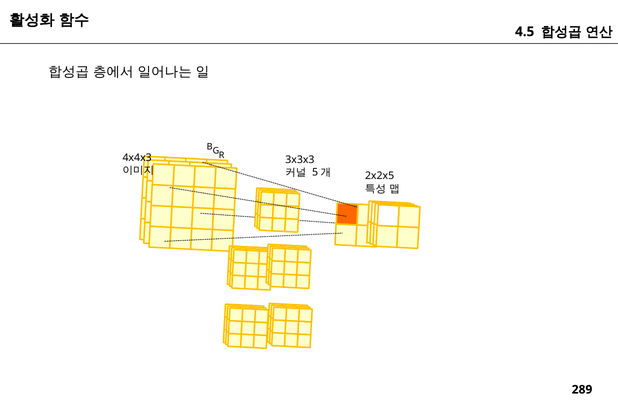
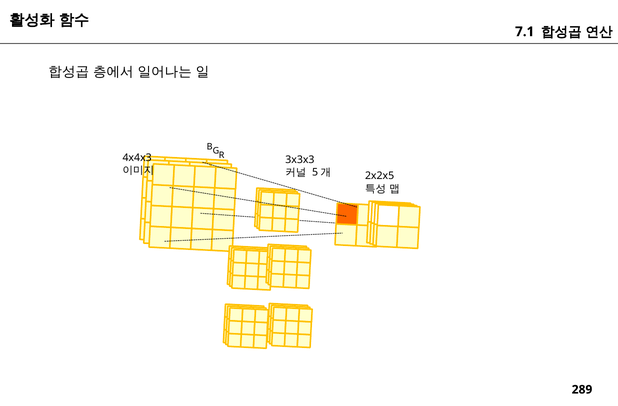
4.5: 4.5 -> 7.1
